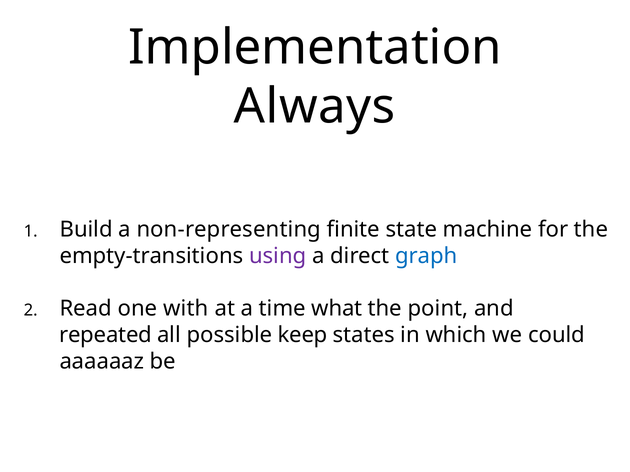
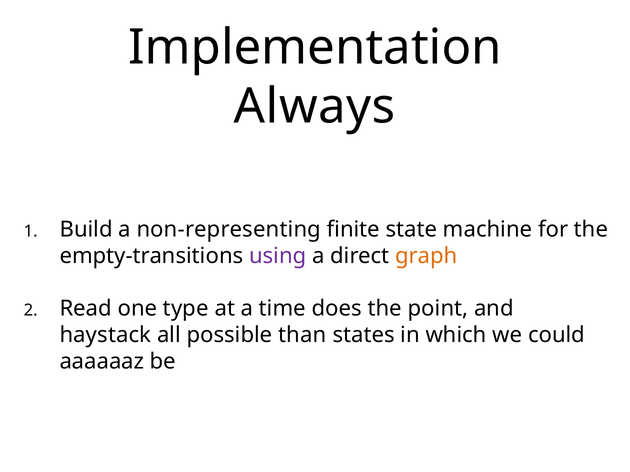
graph colour: blue -> orange
with: with -> type
what: what -> does
repeated: repeated -> haystack
keep: keep -> than
